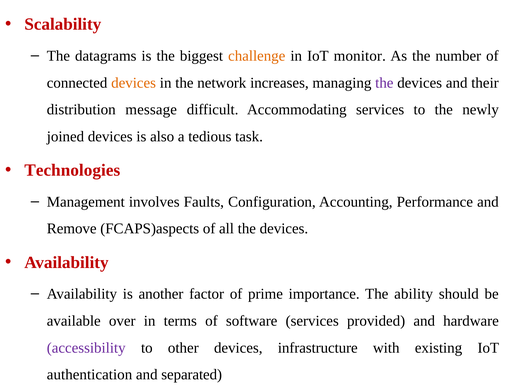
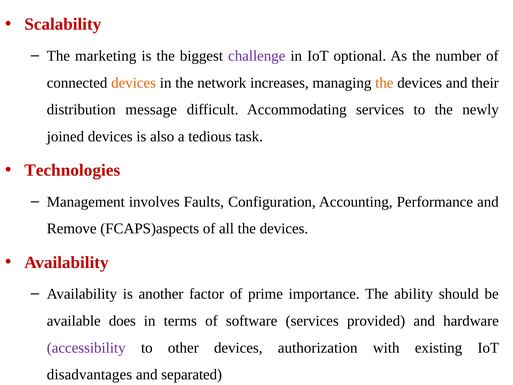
datagrams: datagrams -> marketing
challenge colour: orange -> purple
monitor: monitor -> optional
the at (384, 83) colour: purple -> orange
over: over -> does
infrastructure: infrastructure -> authorization
authentication: authentication -> disadvantages
